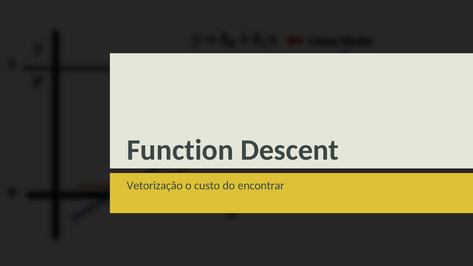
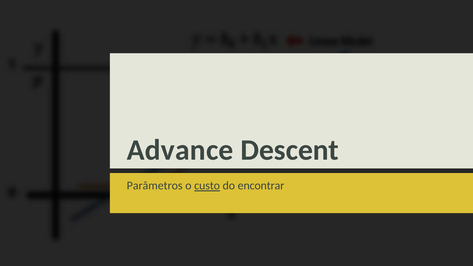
Function: Function -> Advance
Vetorização: Vetorização -> Parâmetros
custo underline: none -> present
